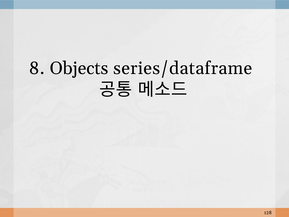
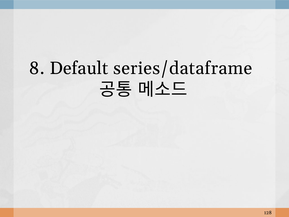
Objects: Objects -> Default
